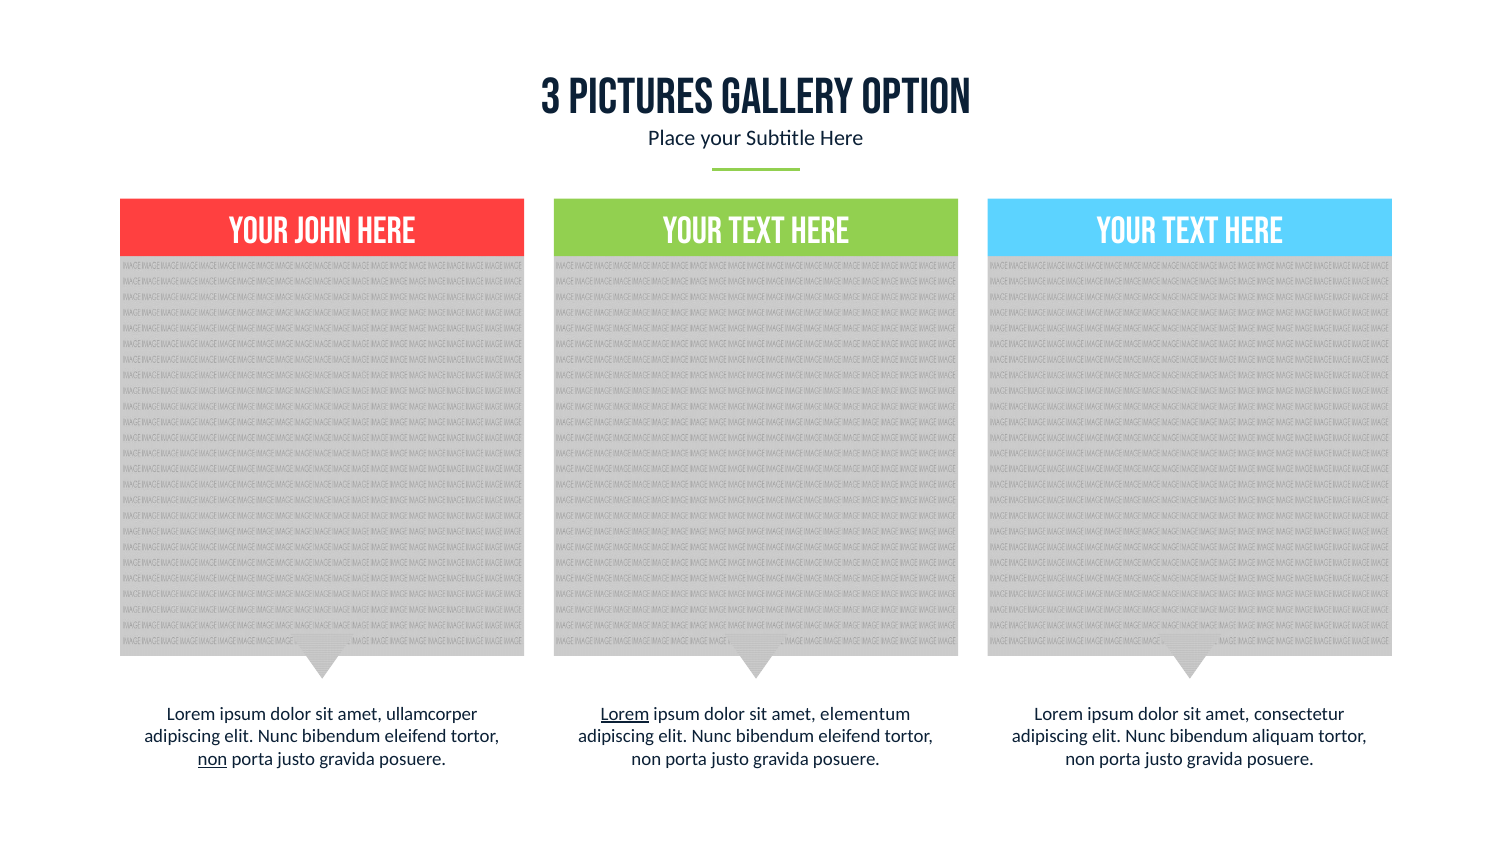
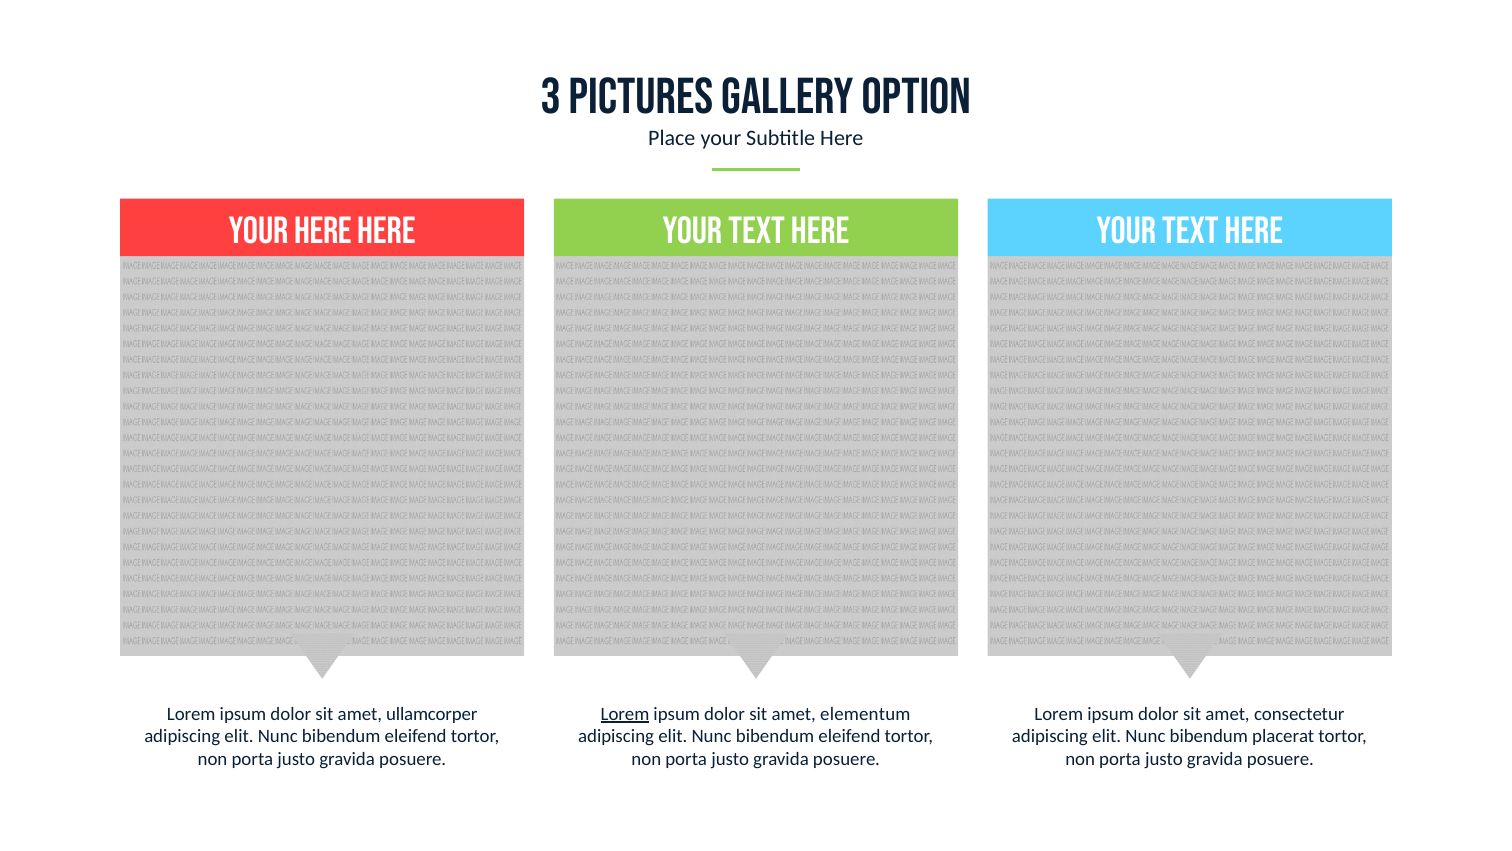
YOUR JOHN: JOHN -> HERE
aliquam: aliquam -> placerat
non at (213, 759) underline: present -> none
